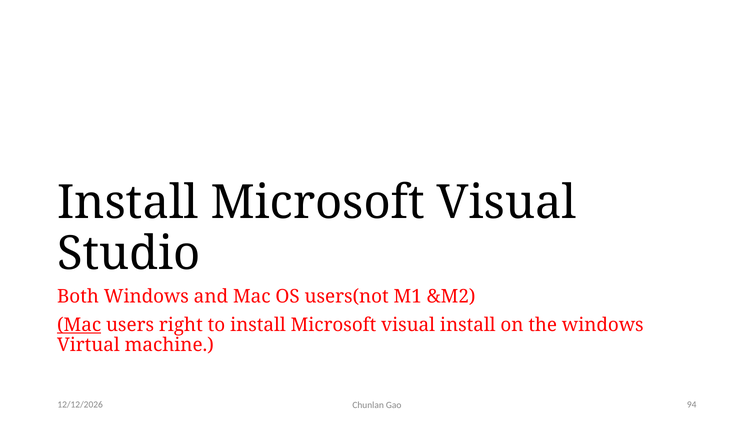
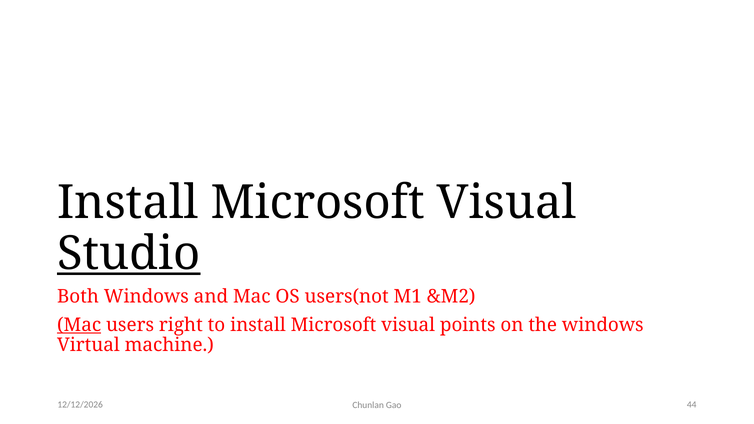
Studio underline: none -> present
visual install: install -> points
94: 94 -> 44
